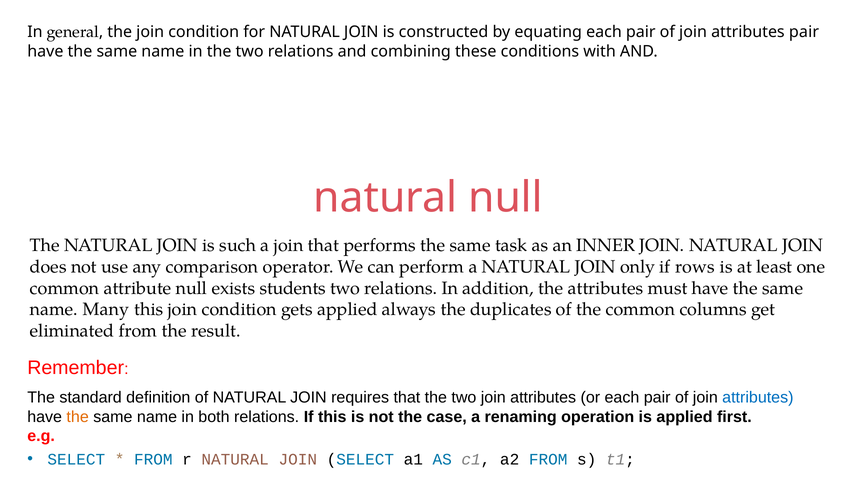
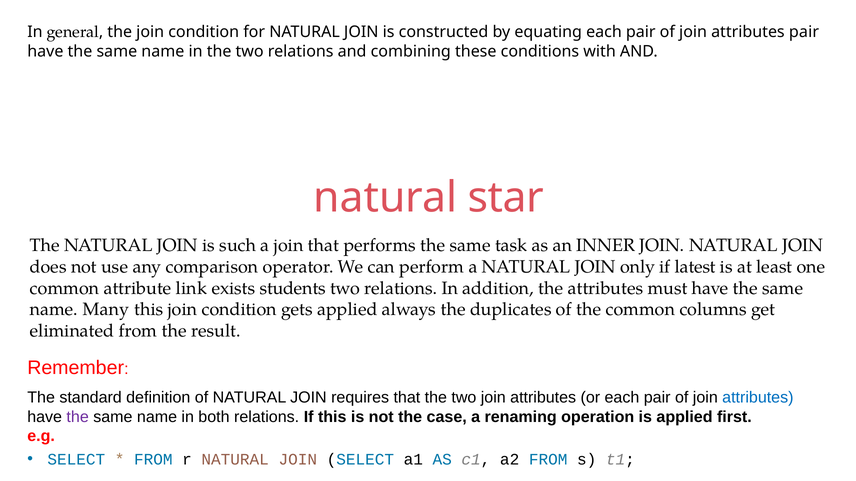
natural null: null -> star
rows: rows -> latest
attribute null: null -> link
the at (78, 417) colour: orange -> purple
